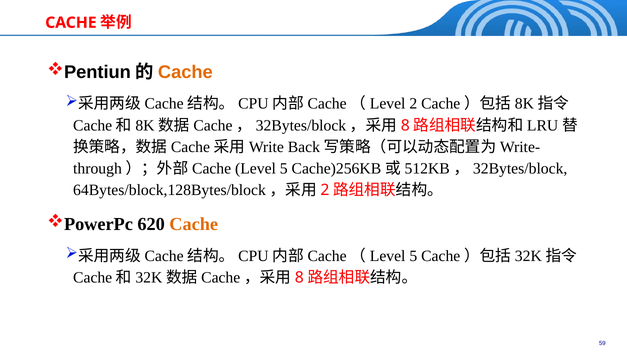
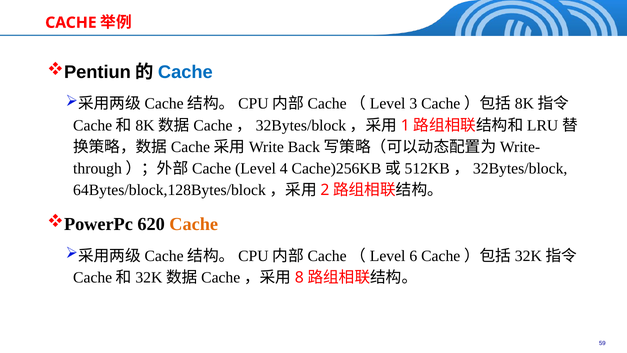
Cache at (185, 72) colour: orange -> blue
2 at (413, 104): 2 -> 3
8 at (405, 125): 8 -> 1
Level 5: 5 -> 4
5 at (413, 256): 5 -> 6
